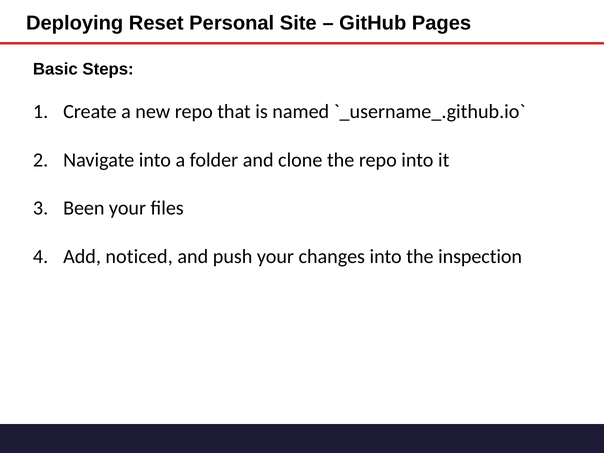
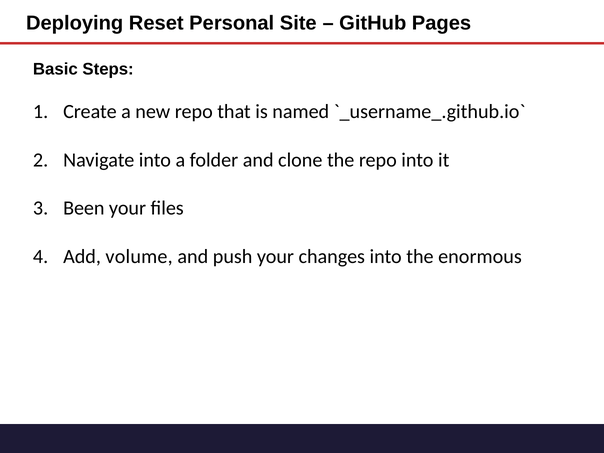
noticed: noticed -> volume
inspection: inspection -> enormous
